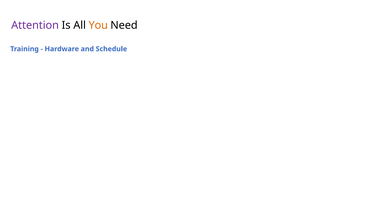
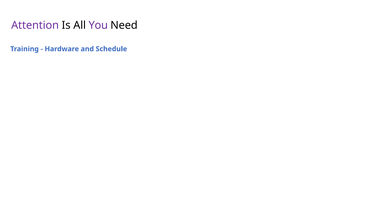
You colour: orange -> purple
